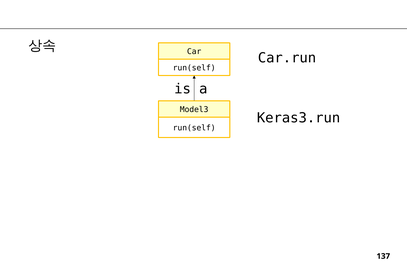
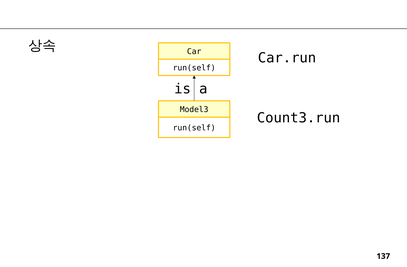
Keras3.run: Keras3.run -> Count3.run
